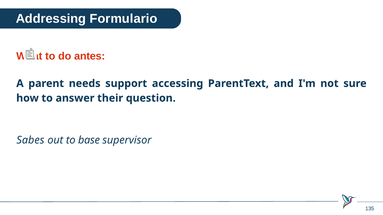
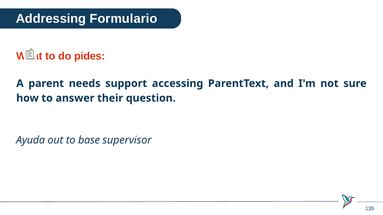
antes: antes -> pides
Sabes: Sabes -> Ayuda
